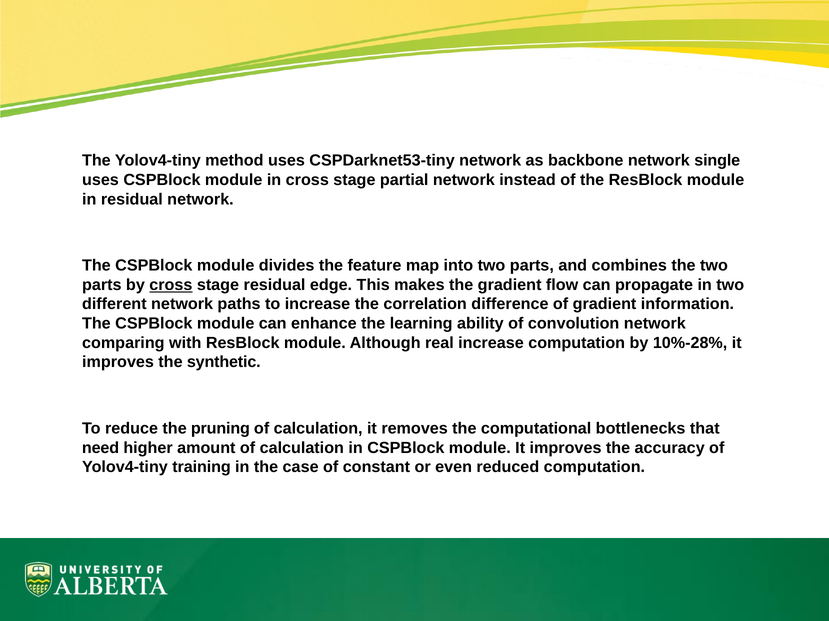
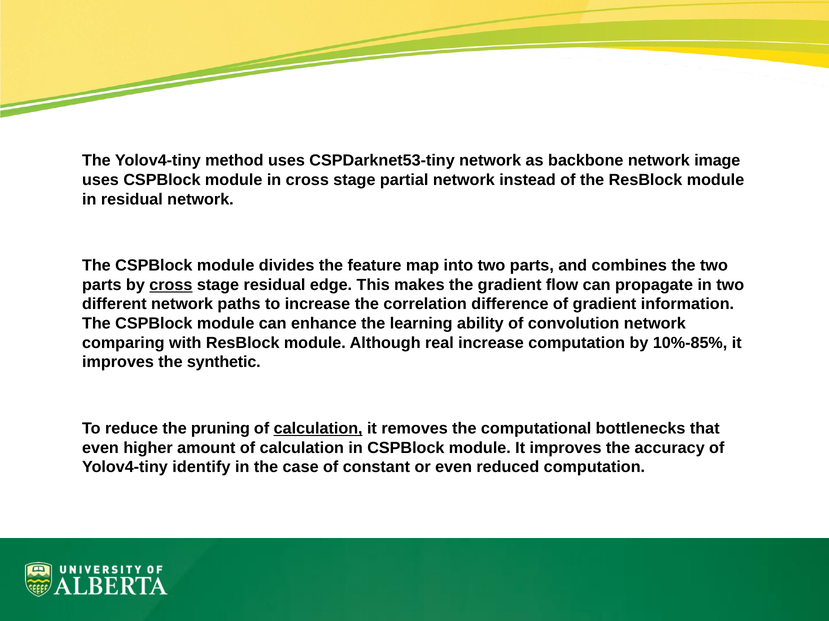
single: single -> image
10%-28%: 10%-28% -> 10%-85%
calculation at (318, 429) underline: none -> present
need at (101, 448): need -> even
training: training -> identify
